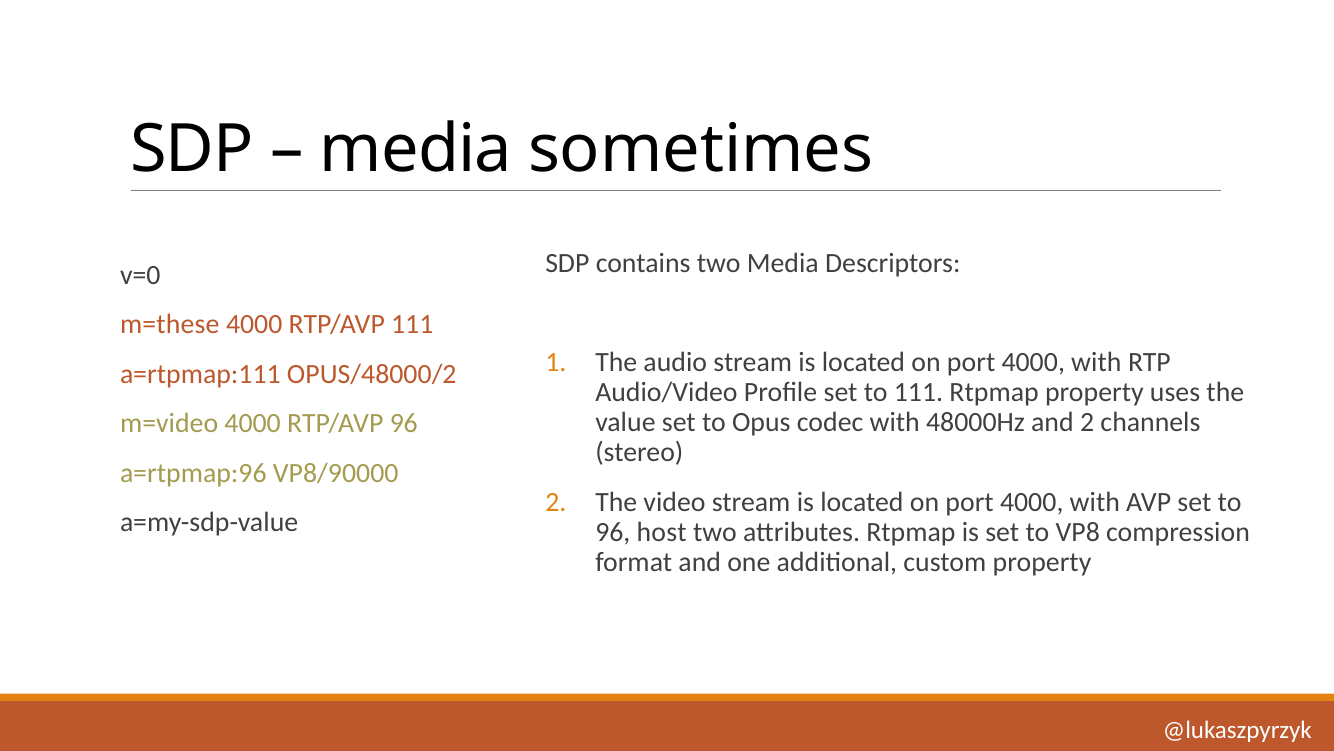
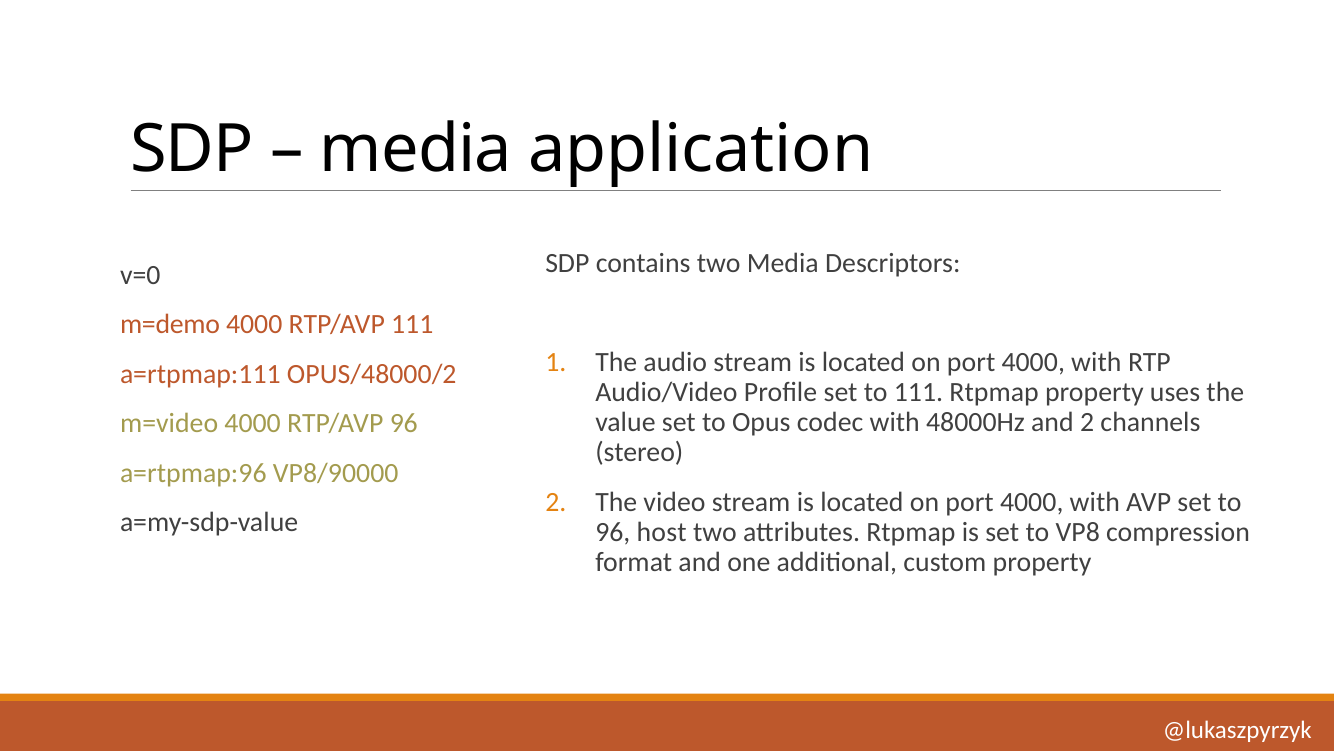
sometimes: sometimes -> application
m=these: m=these -> m=demo
